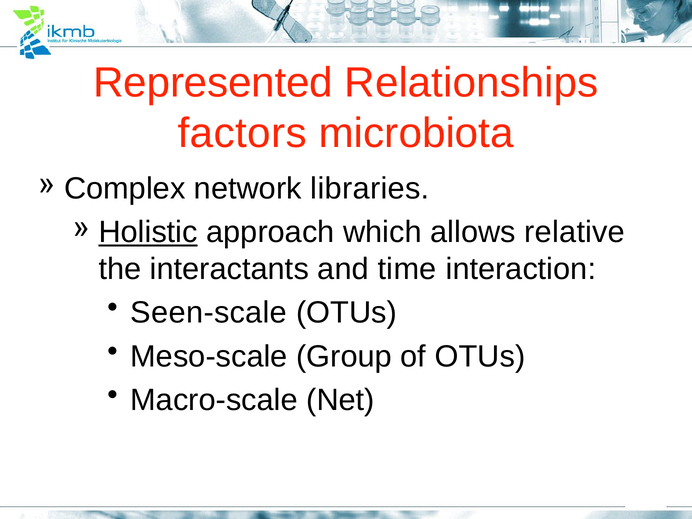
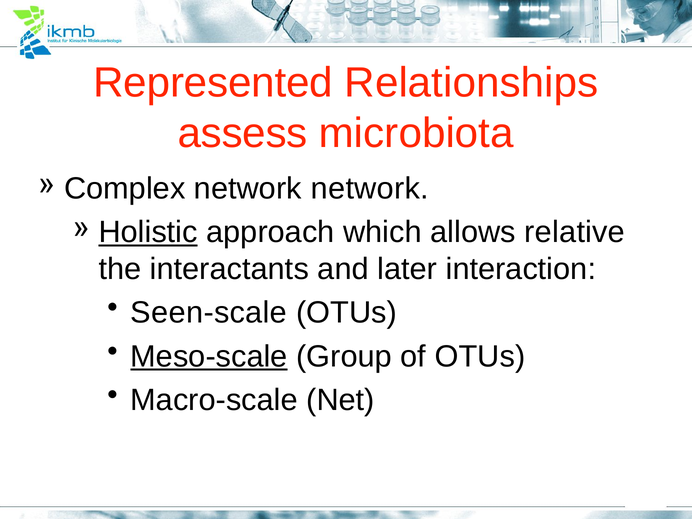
factors: factors -> assess
network libraries: libraries -> network
time: time -> later
Meso-scale underline: none -> present
